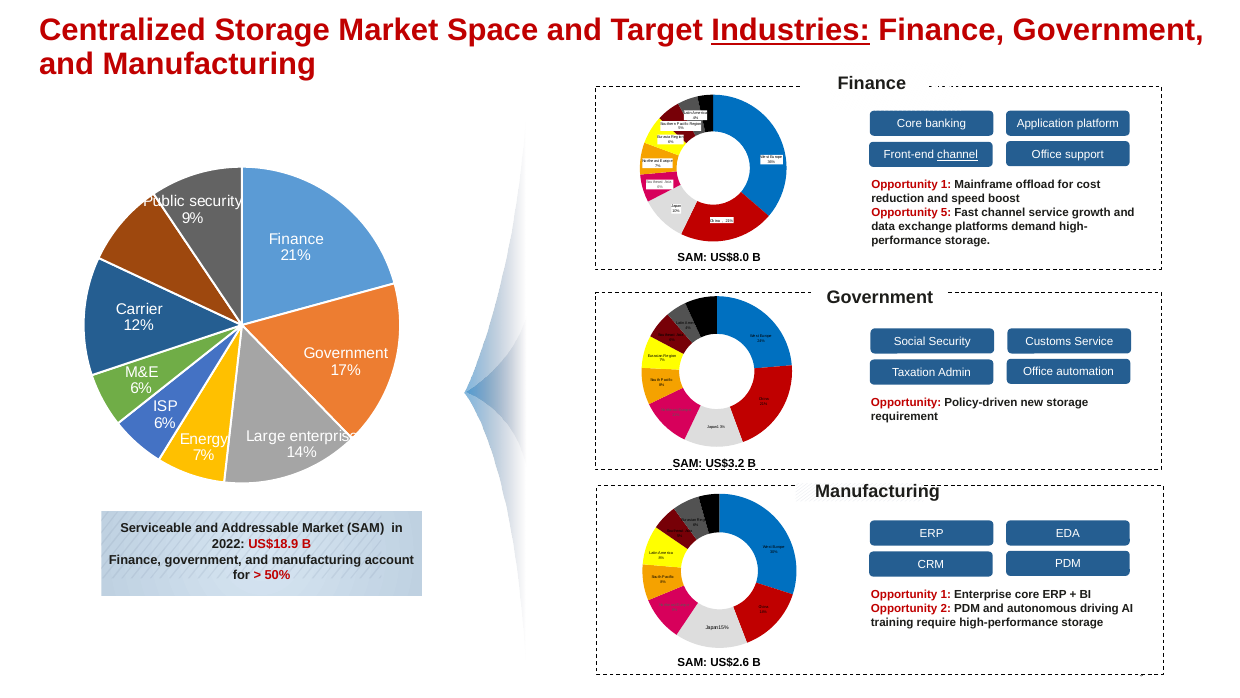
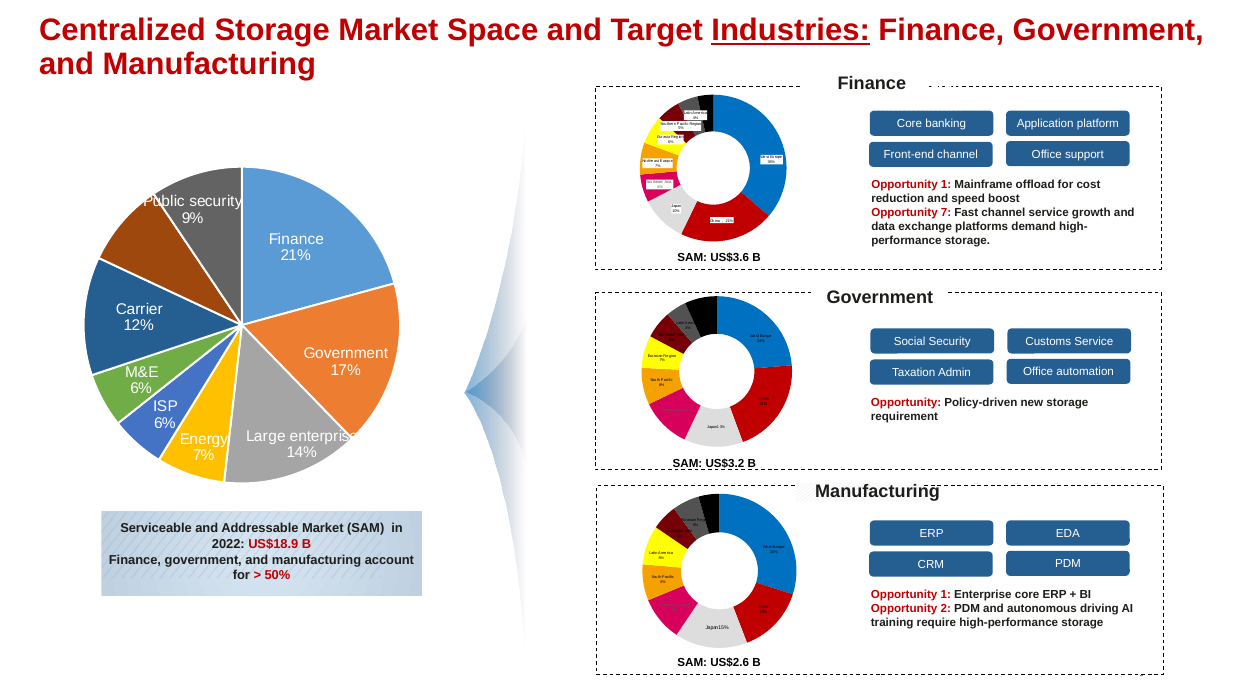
channel at (958, 155) underline: present -> none
5: 5 -> 7
US$8.0: US$8.0 -> US$3.6
